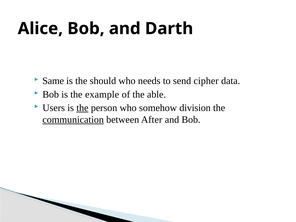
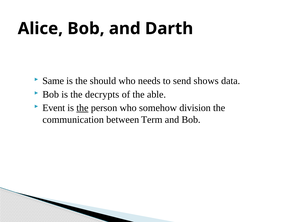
cipher: cipher -> shows
example: example -> decrypts
Users: Users -> Event
communication underline: present -> none
After: After -> Term
